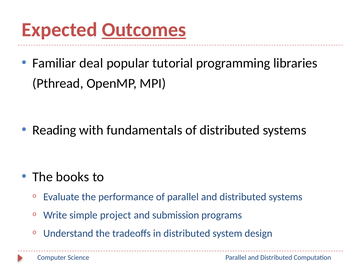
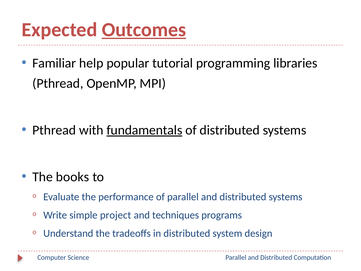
deal: deal -> help
Reading at (54, 130): Reading -> Pthread
fundamentals underline: none -> present
submission: submission -> techniques
